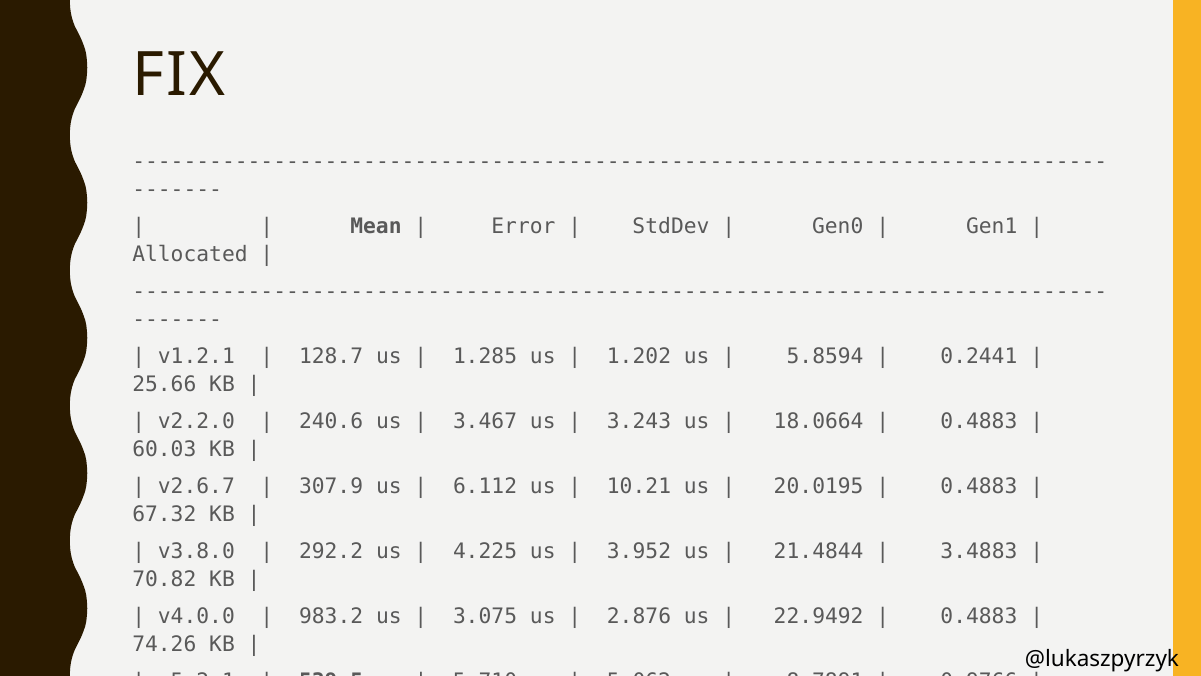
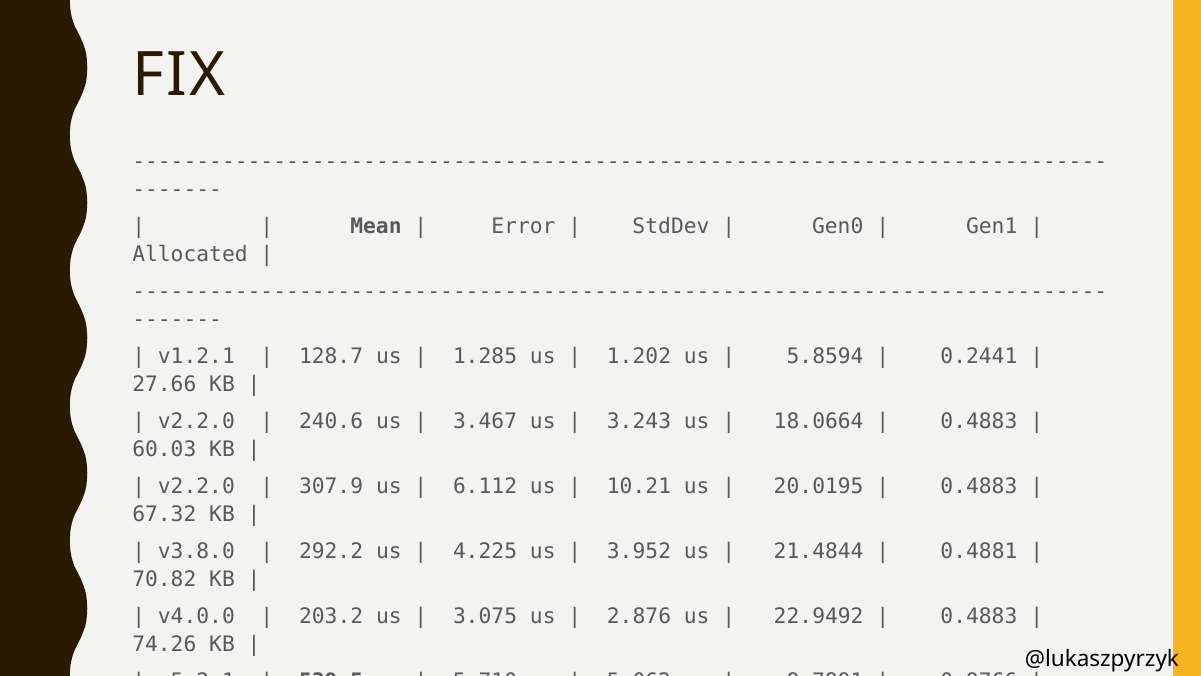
25.66: 25.66 -> 27.66
v2.6.7 at (196, 486): v2.6.7 -> v2.2.0
3.4883: 3.4883 -> 0.4881
983.2: 983.2 -> 203.2
